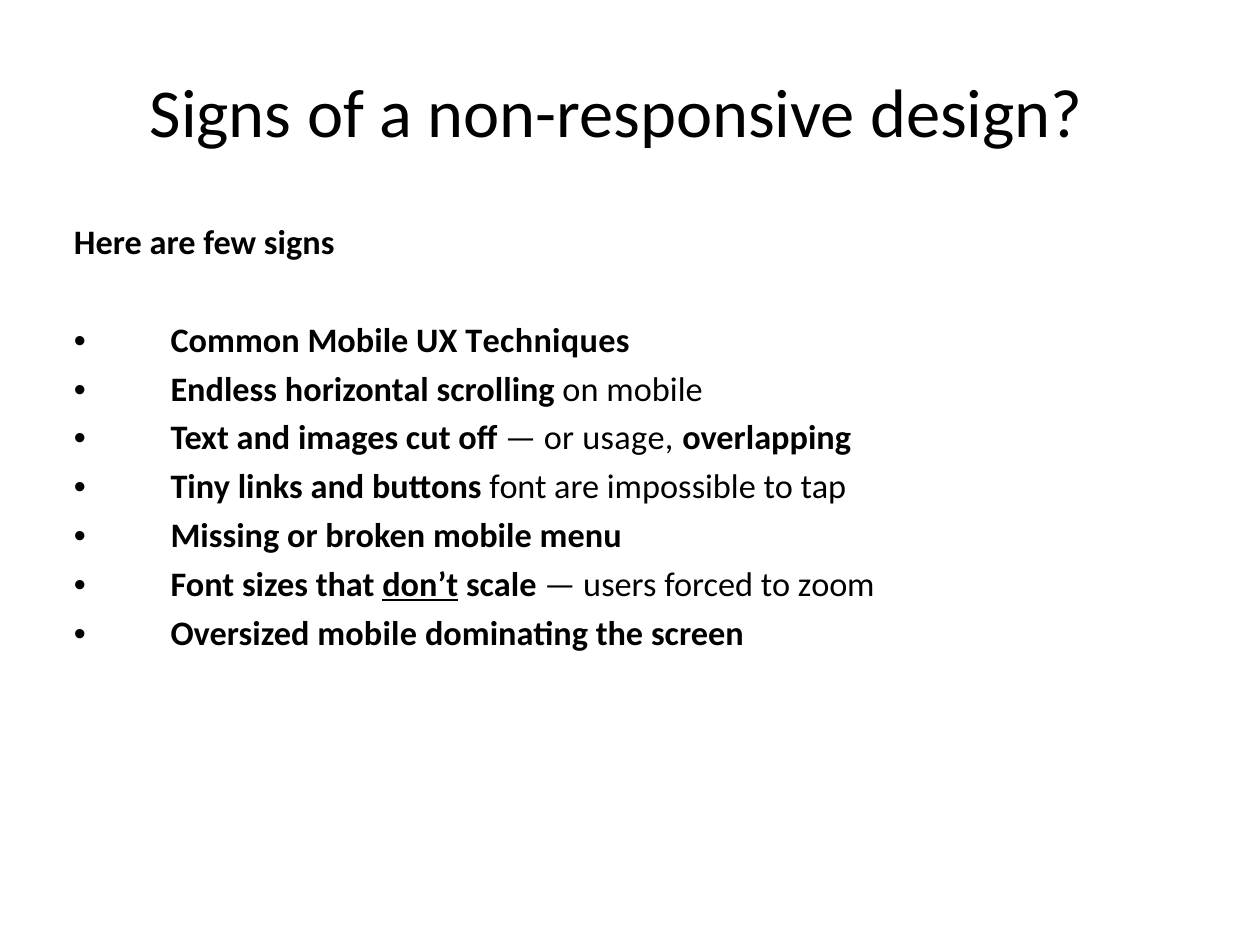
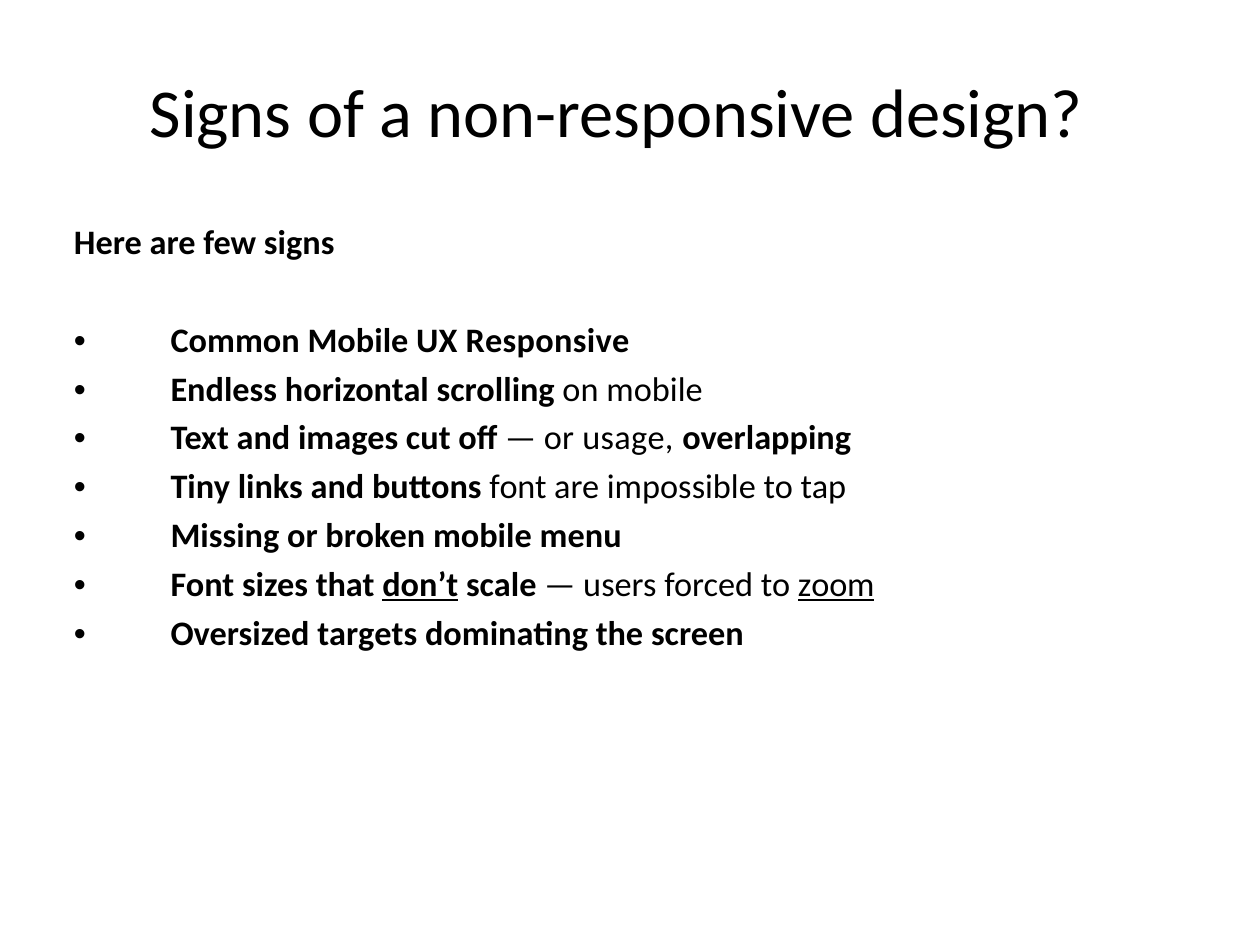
Techniques: Techniques -> Responsive
zoom underline: none -> present
mobile at (367, 634): mobile -> targets
